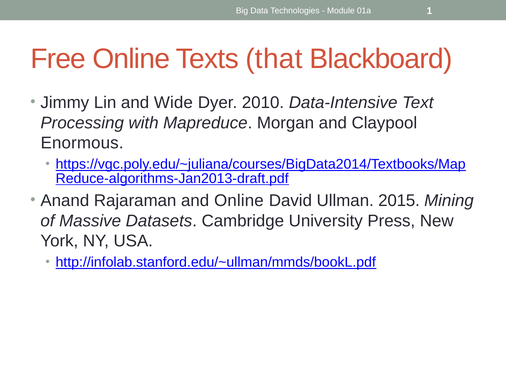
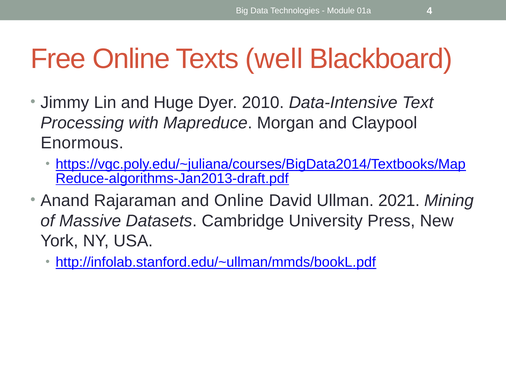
1: 1 -> 4
that: that -> well
Wide: Wide -> Huge
2015: 2015 -> 2021
